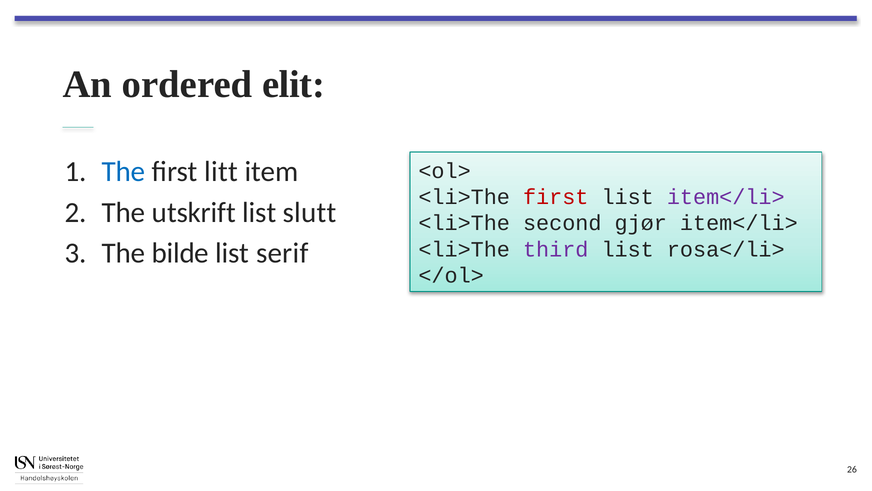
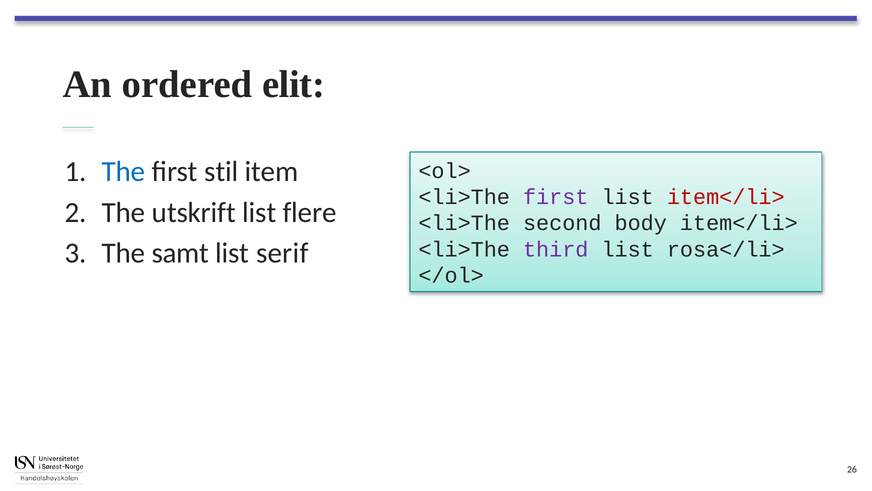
litt: litt -> stil
first at (556, 197) colour: red -> purple
item</li> at (726, 197) colour: purple -> red
slutt: slutt -> flere
gjør: gjør -> body
bilde: bilde -> samt
